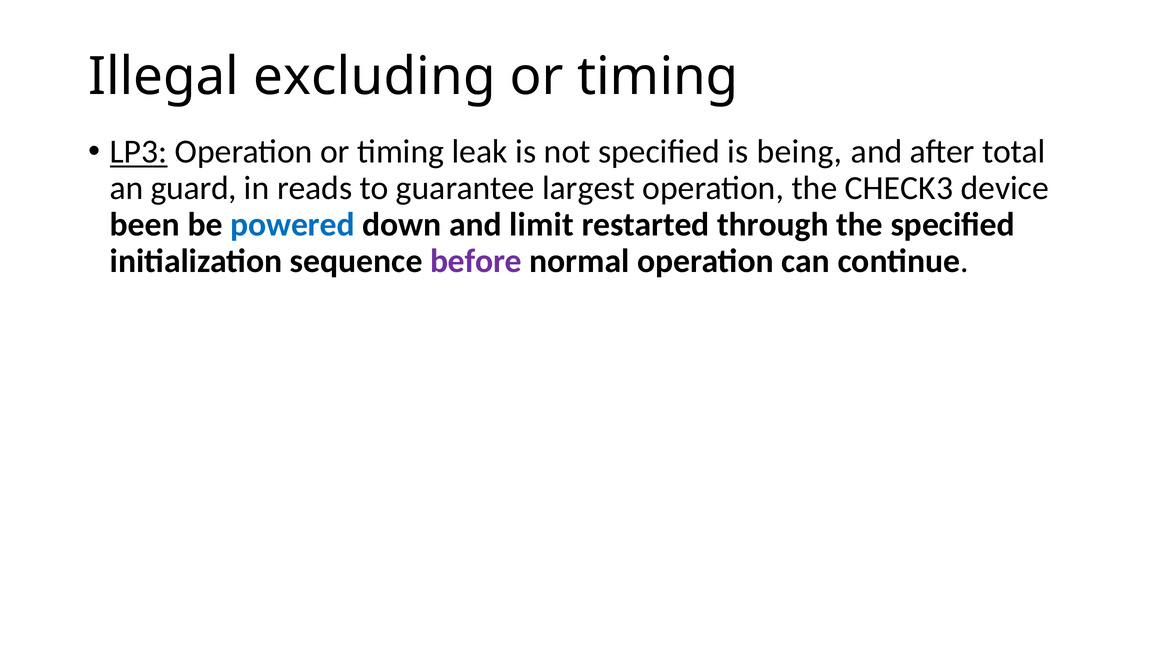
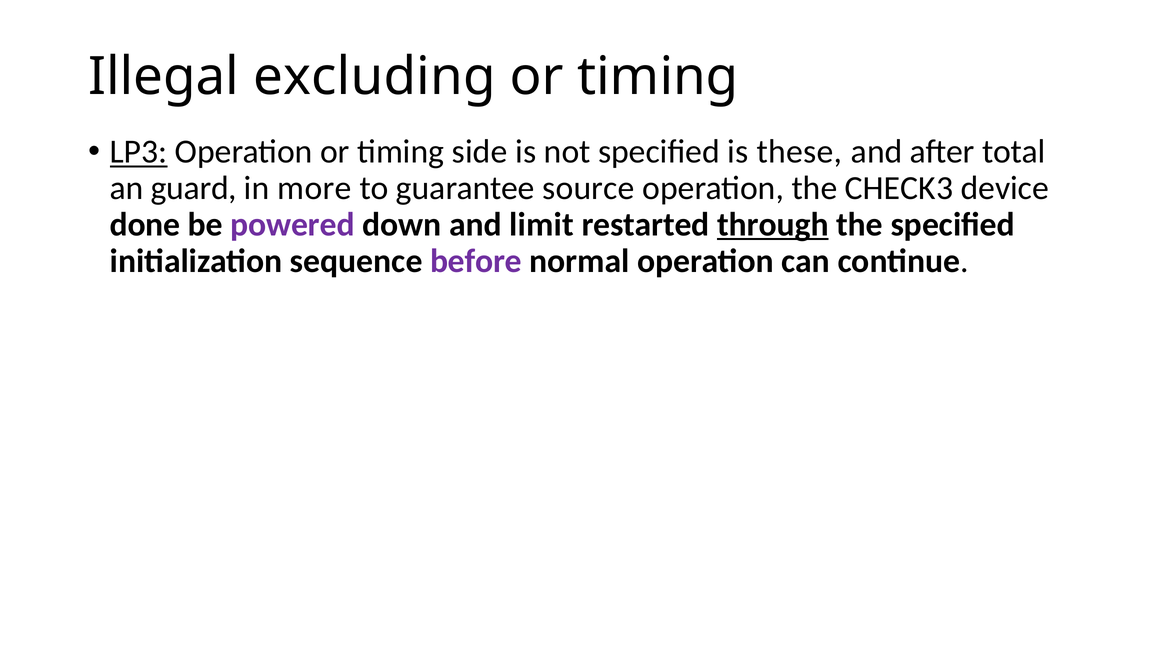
leak: leak -> side
being: being -> these
reads: reads -> more
largest: largest -> source
been: been -> done
powered colour: blue -> purple
through underline: none -> present
